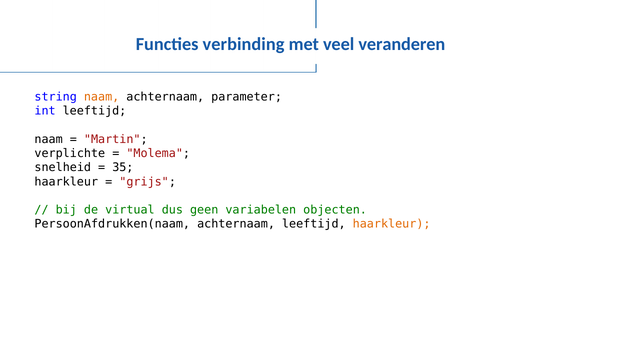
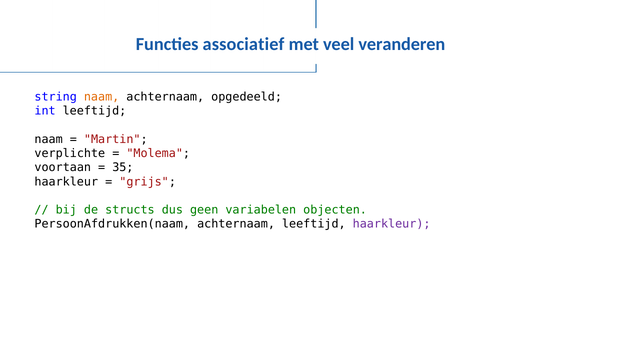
verbinding: verbinding -> associatief
parameter: parameter -> opgedeeld
snelheid: snelheid -> voortaan
virtual: virtual -> structs
haarkleur at (392, 224) colour: orange -> purple
